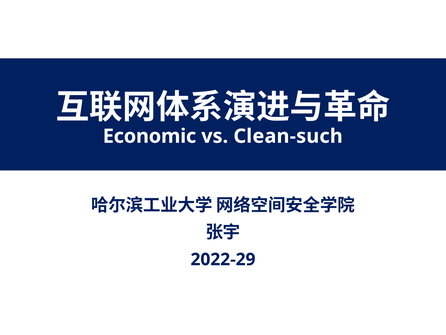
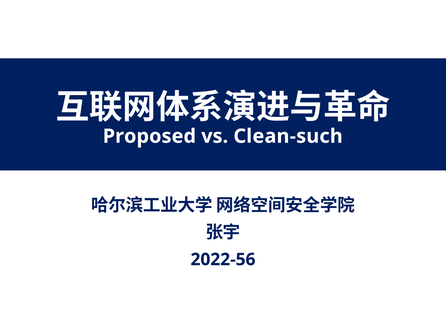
Economic: Economic -> Proposed
2022-29: 2022-29 -> 2022-56
